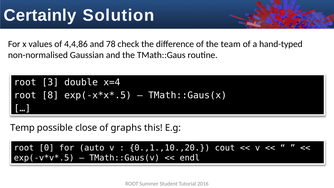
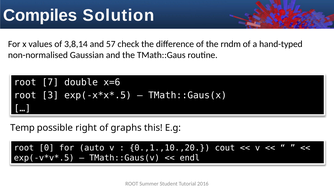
Certainly: Certainly -> Compiles
4,4,86: 4,4,86 -> 3,8,14
78: 78 -> 57
team: team -> rndm
3: 3 -> 7
x=4: x=4 -> x=6
8: 8 -> 3
close: close -> right
